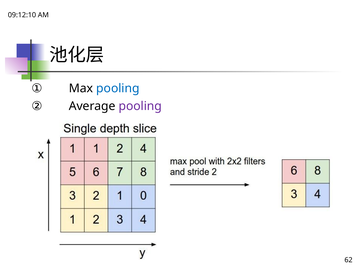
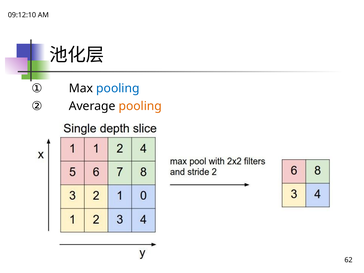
pooling at (140, 106) colour: purple -> orange
